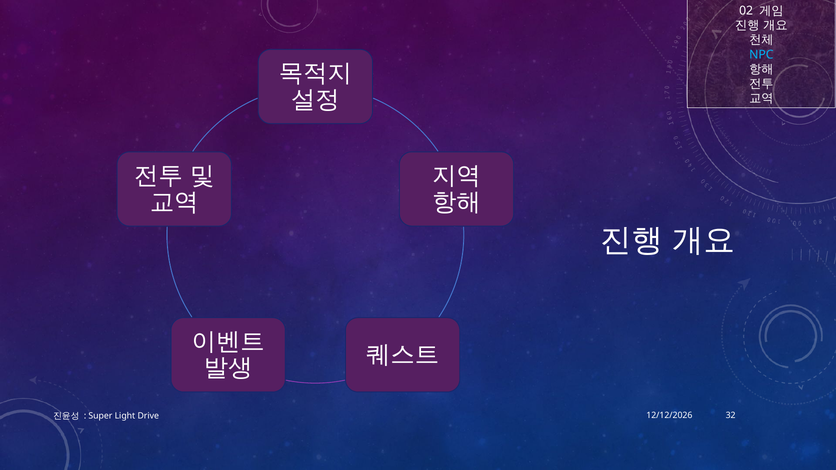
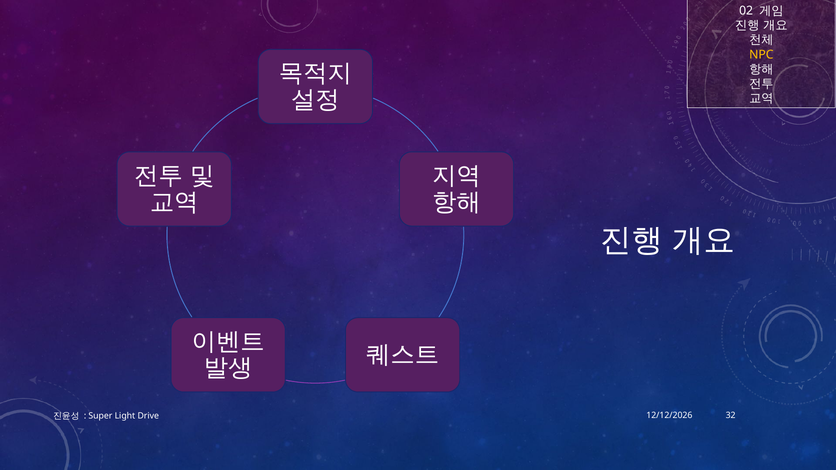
NPC colour: light blue -> yellow
